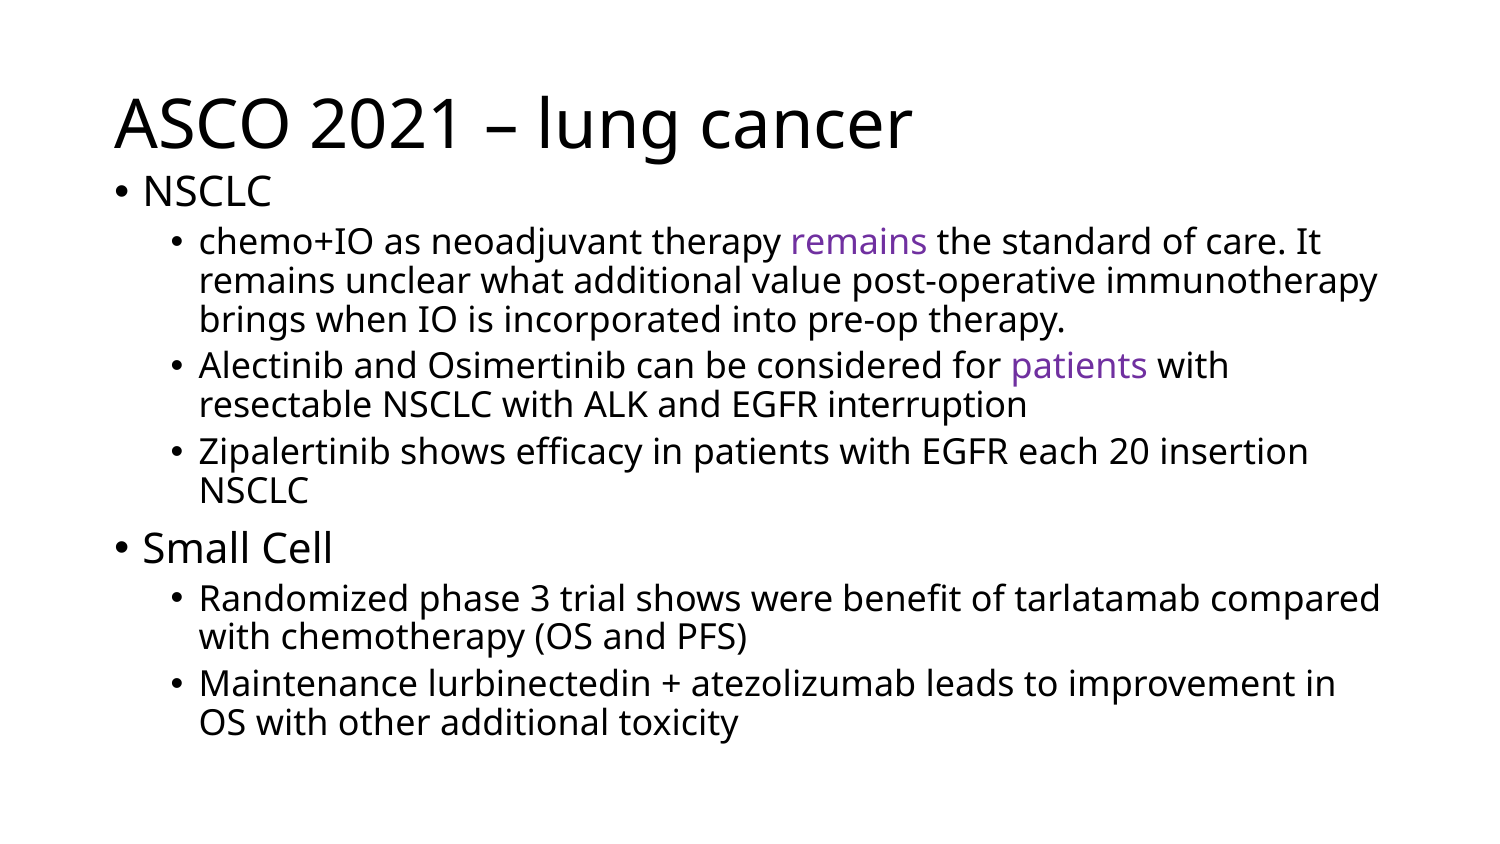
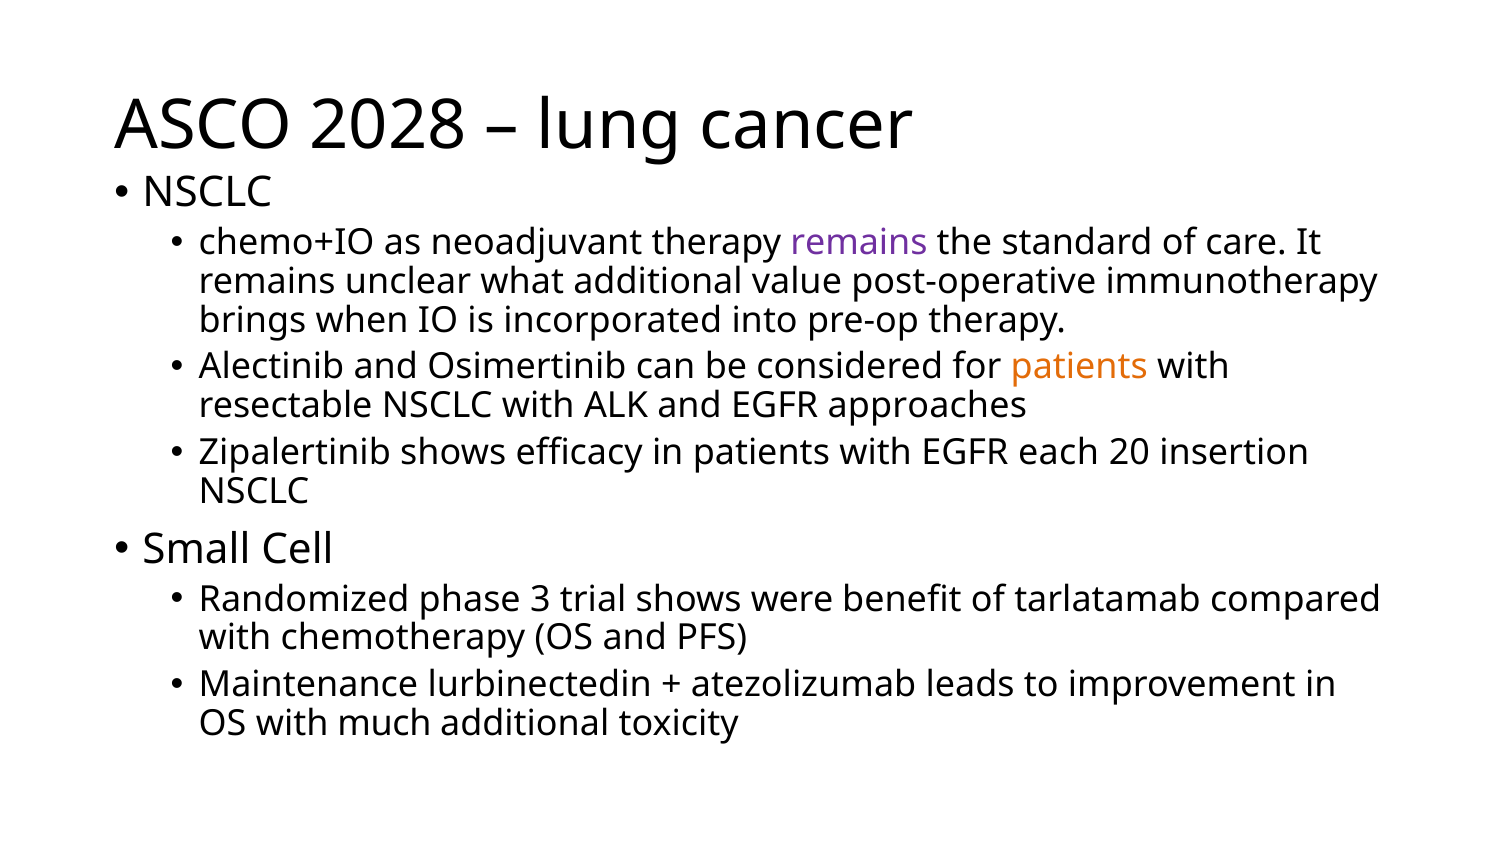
2021: 2021 -> 2028
patients at (1079, 367) colour: purple -> orange
interruption: interruption -> approaches
other: other -> much
